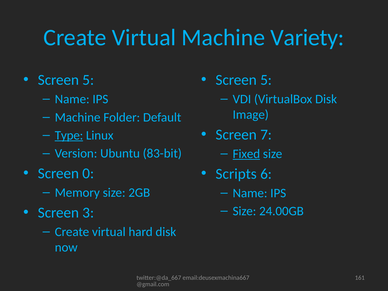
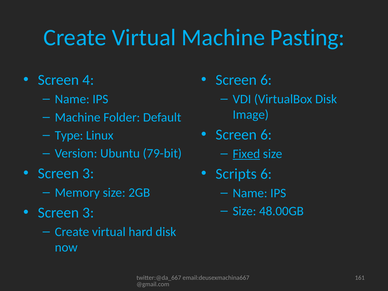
Variety: Variety -> Pasting
5 at (88, 80): 5 -> 4
5 at (266, 80): 5 -> 6
7 at (266, 135): 7 -> 6
Type underline: present -> none
83-bit: 83-bit -> 79-bit
0 at (88, 173): 0 -> 3
24.00GB: 24.00GB -> 48.00GB
